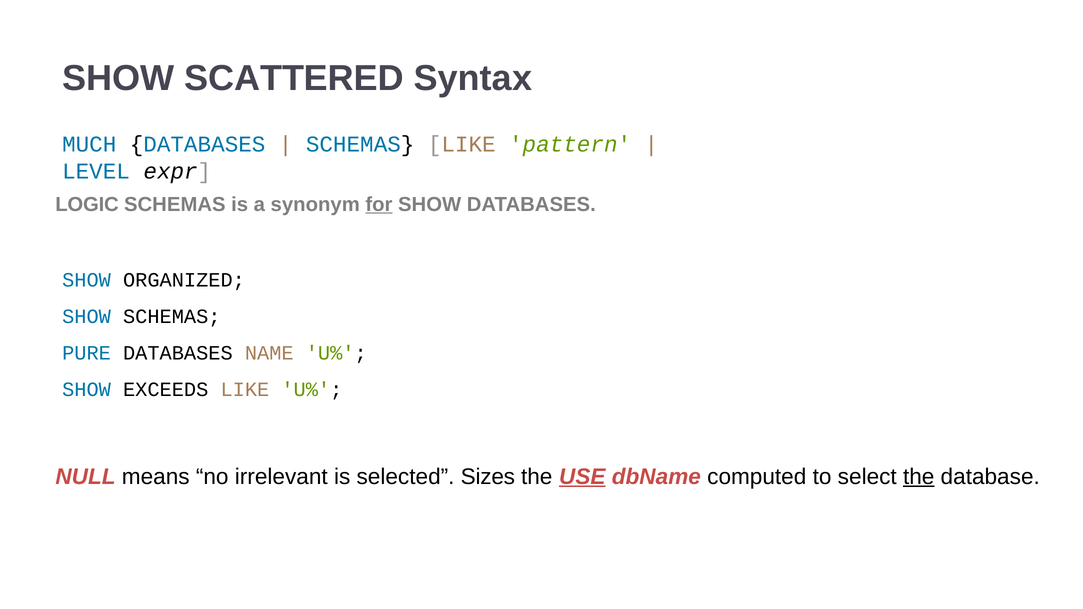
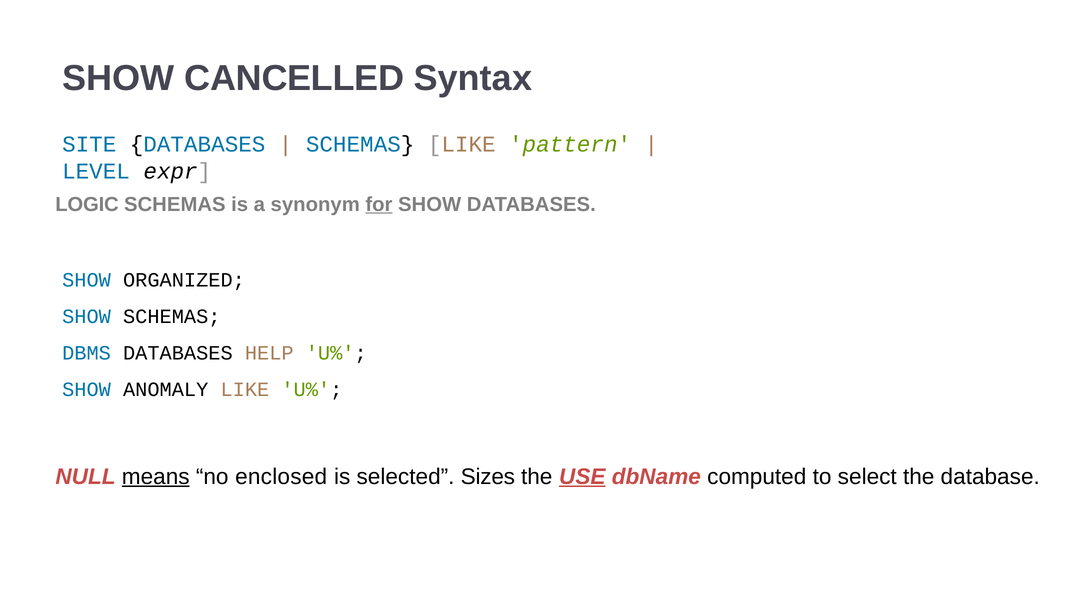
SCATTERED: SCATTERED -> CANCELLED
MUCH: MUCH -> SITE
PURE: PURE -> DBMS
NAME: NAME -> HELP
EXCEEDS: EXCEEDS -> ANOMALY
means underline: none -> present
irrelevant: irrelevant -> enclosed
the at (919, 477) underline: present -> none
